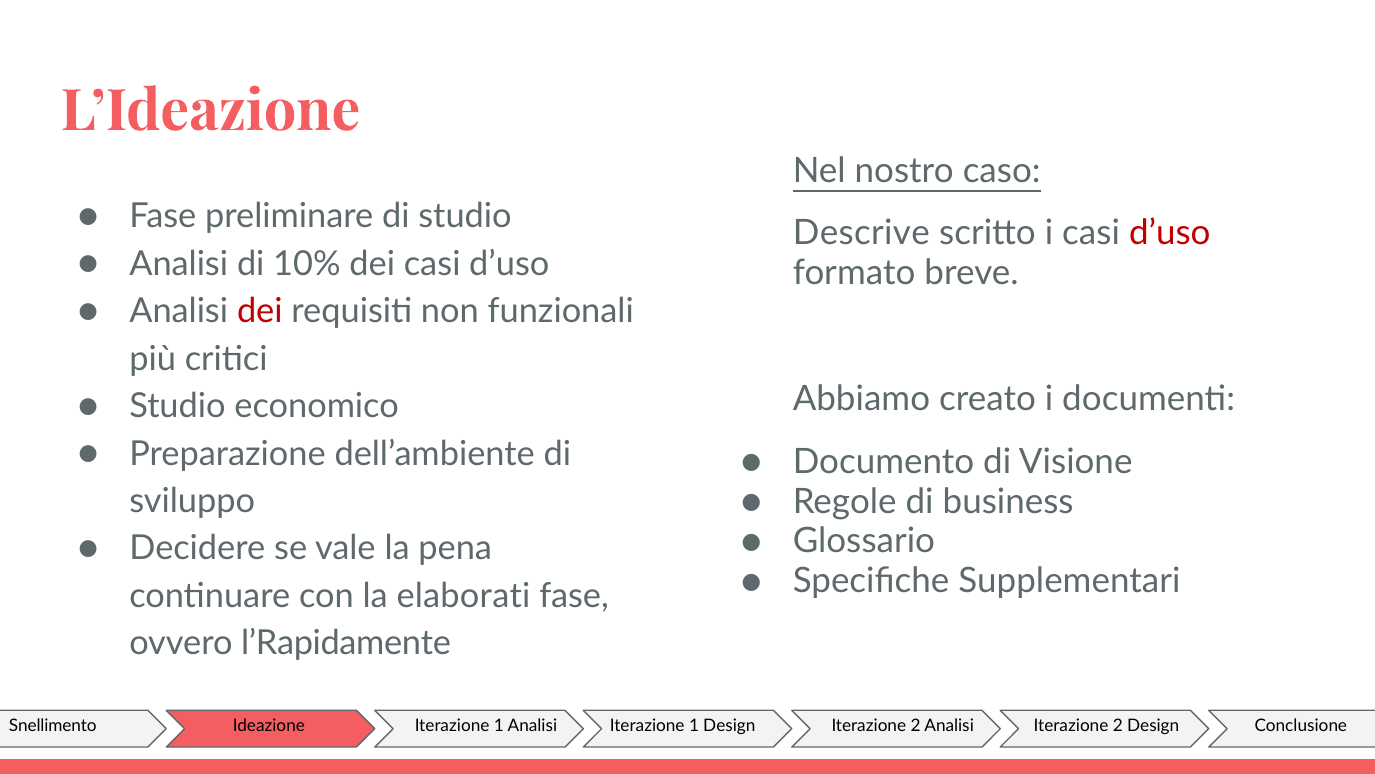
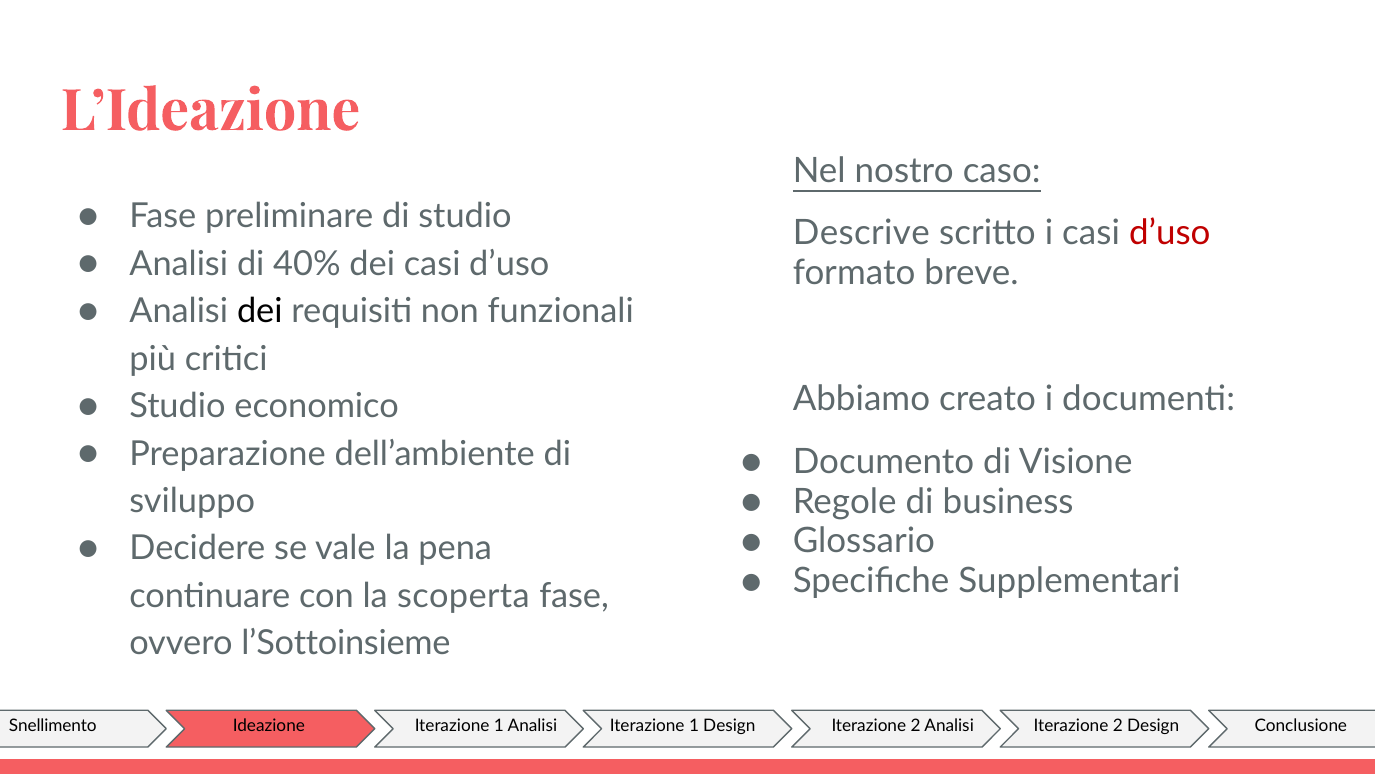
10%: 10% -> 40%
dei at (260, 311) colour: red -> black
elaborati: elaborati -> scoperta
l’Rapidamente: l’Rapidamente -> l’Sottoinsieme
